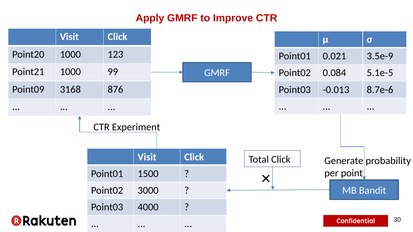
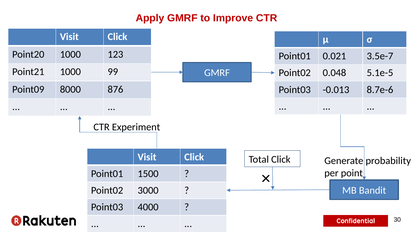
3.5e-9: 3.5e-9 -> 3.5e-7
0.084: 0.084 -> 0.048
3168: 3168 -> 8000
